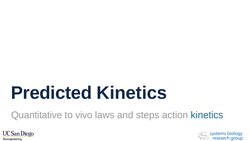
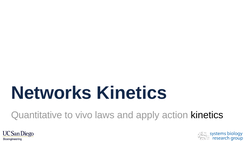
Predicted: Predicted -> Networks
steps: steps -> apply
kinetics at (207, 115) colour: blue -> black
